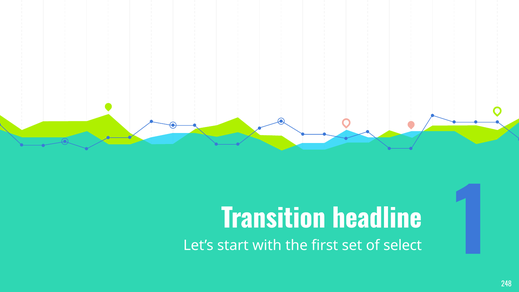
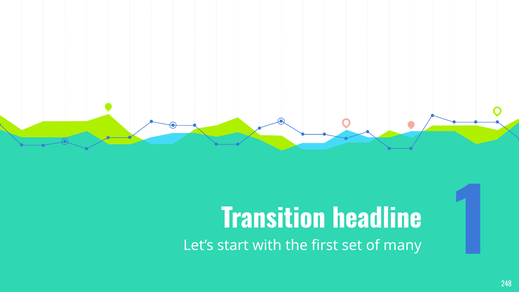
select: select -> many
